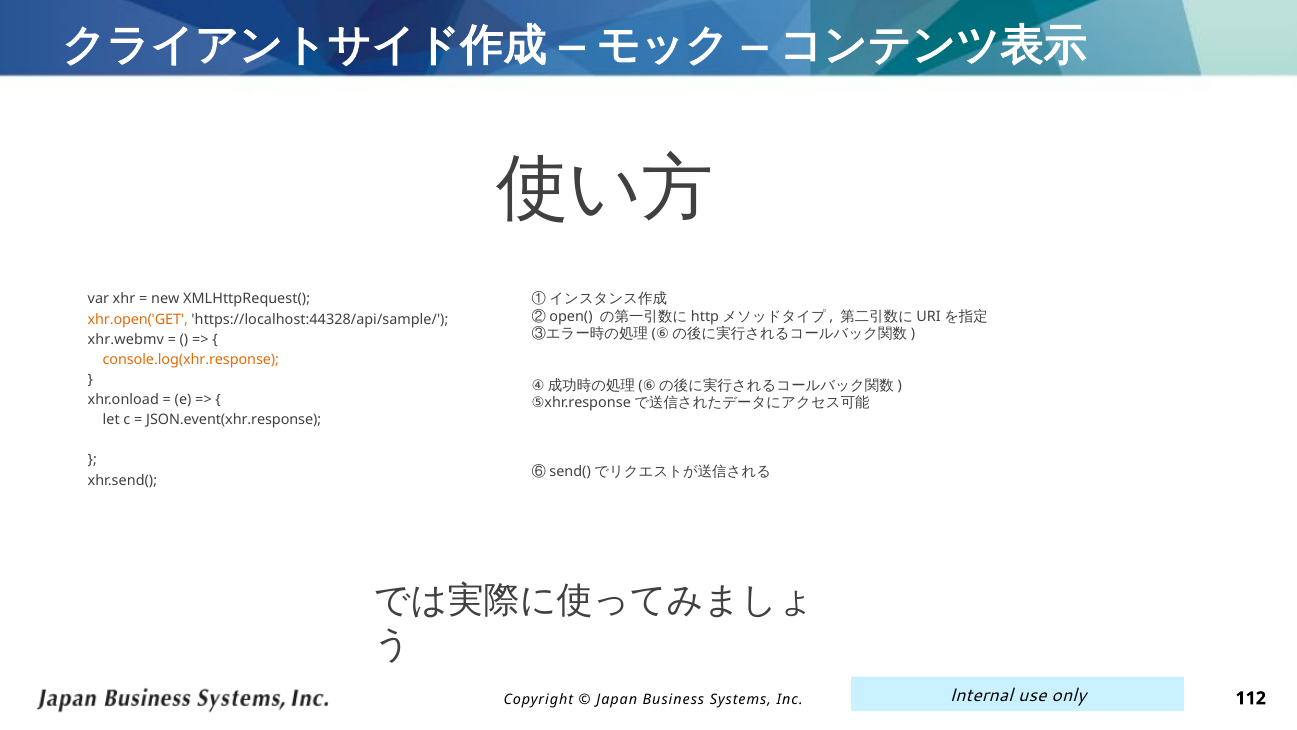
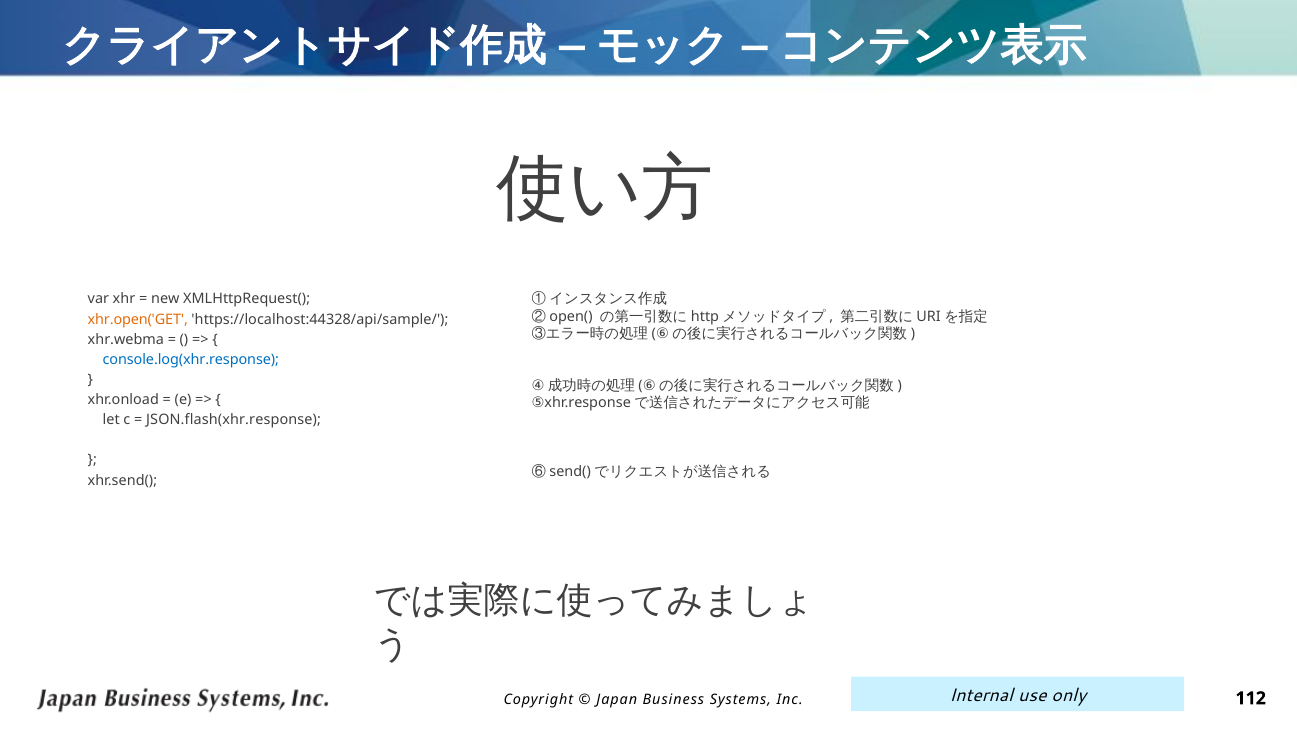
xhr.webmv: xhr.webmv -> xhr.webma
console.log(xhr.response colour: orange -> blue
JSON.event(xhr.response: JSON.event(xhr.response -> JSON.flash(xhr.response
